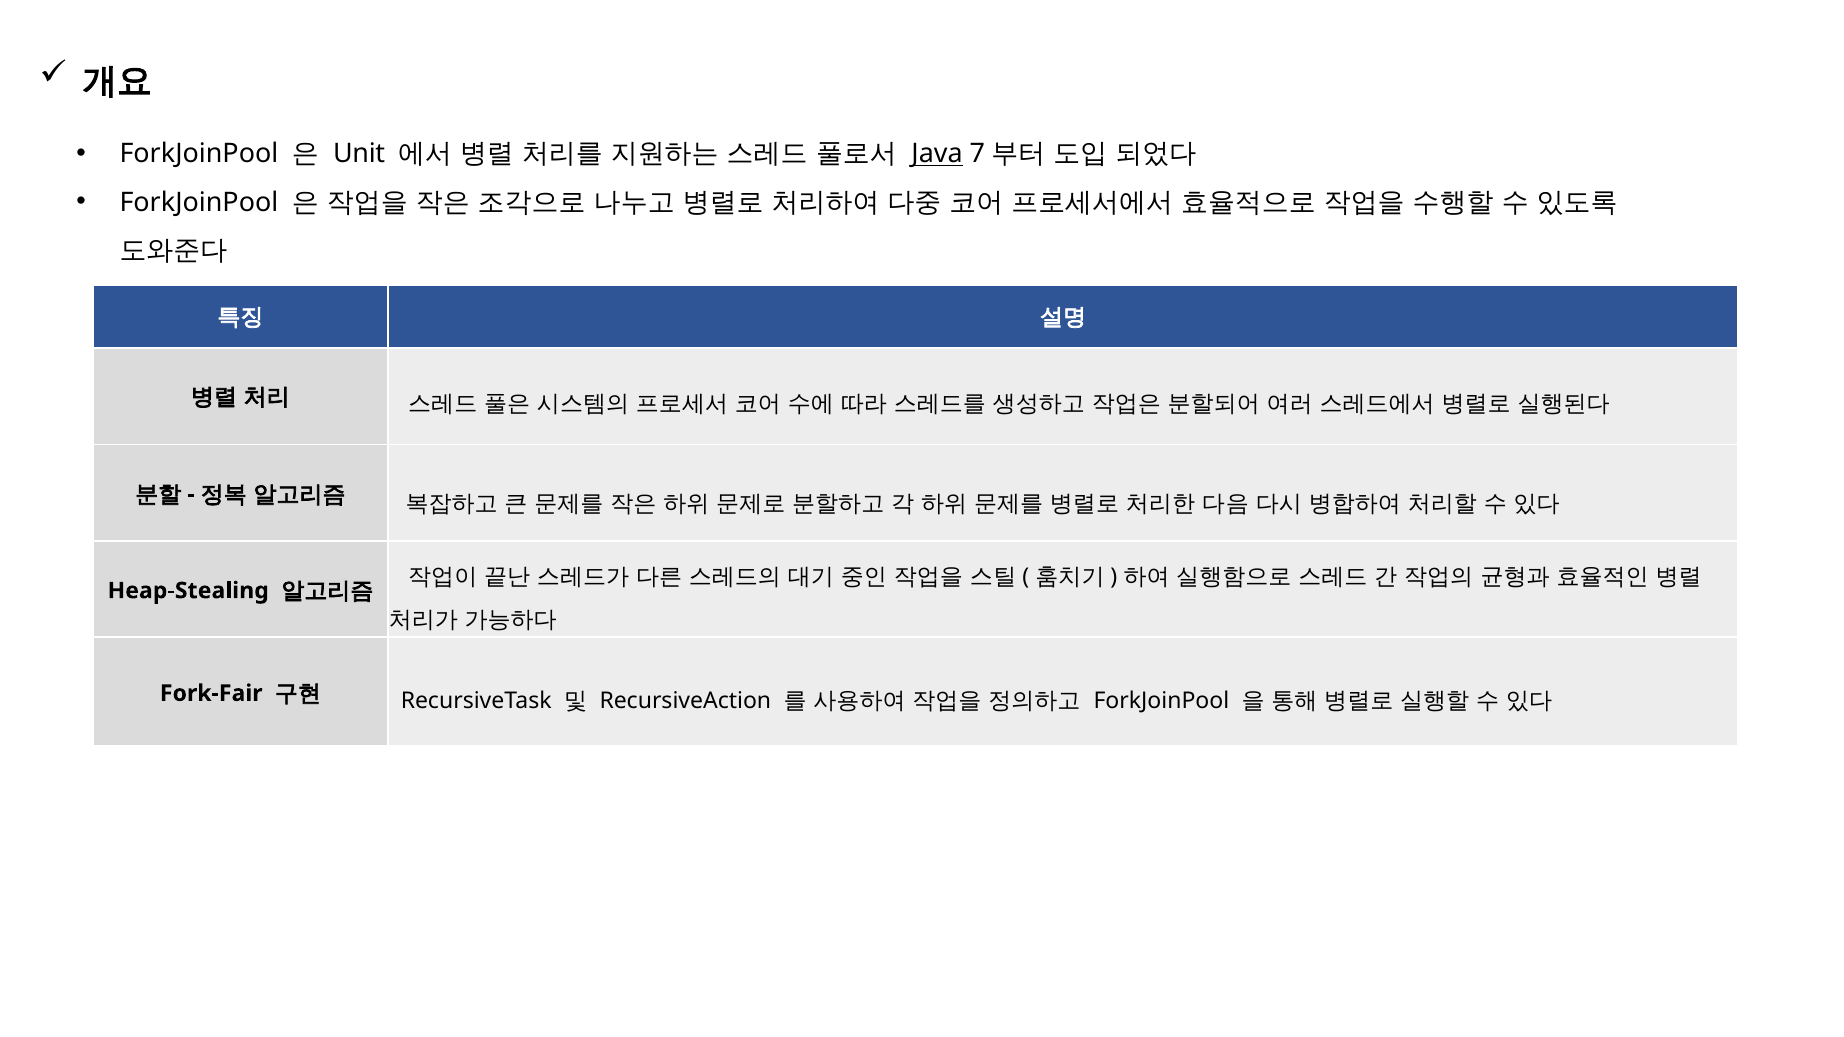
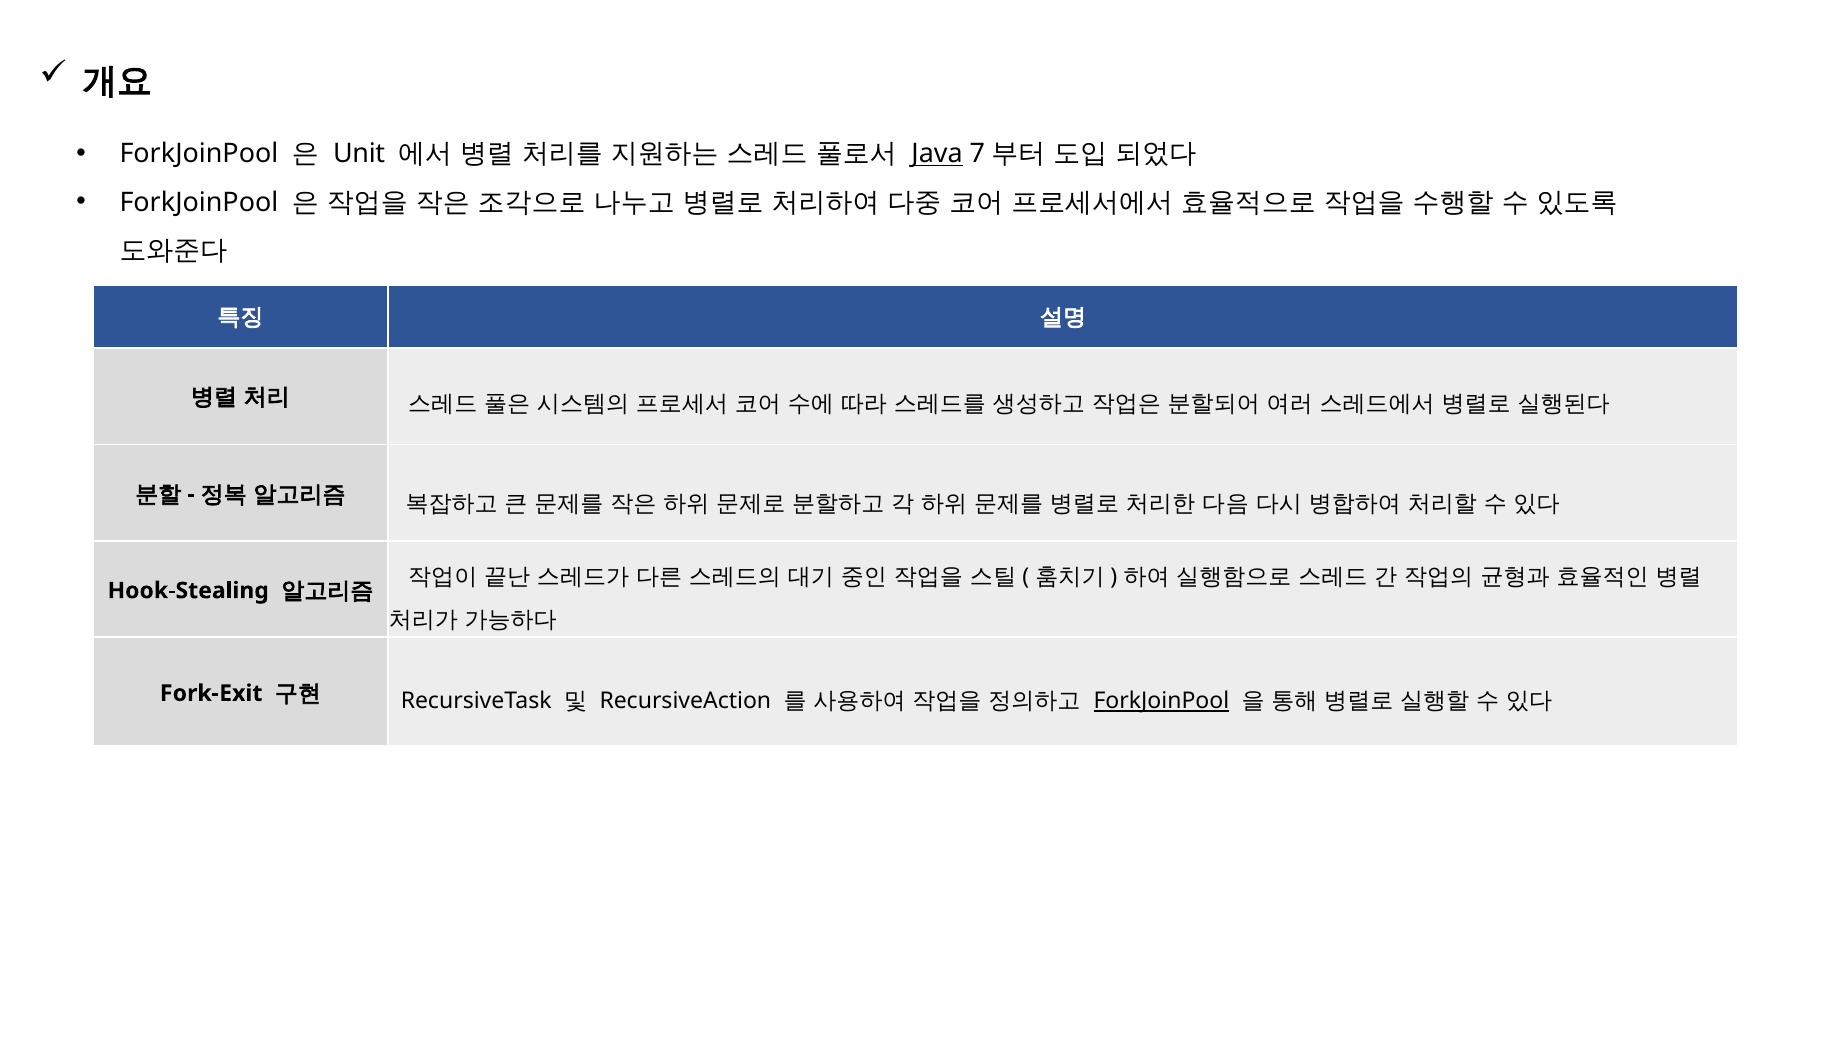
Heap-Stealing: Heap-Stealing -> Hook-Stealing
Fork-Fair: Fork-Fair -> Fork-Exit
ForkJoinPool at (1161, 701) underline: none -> present
